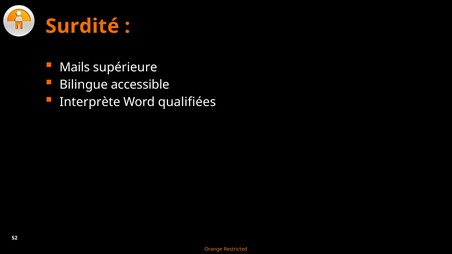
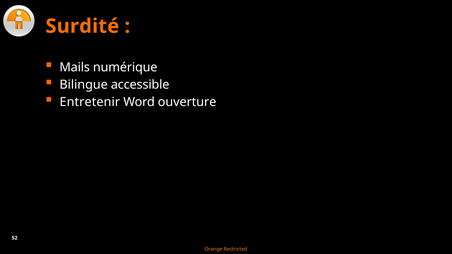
supérieure: supérieure -> numérique
Interprète: Interprète -> Entretenir
qualifiées: qualifiées -> ouverture
